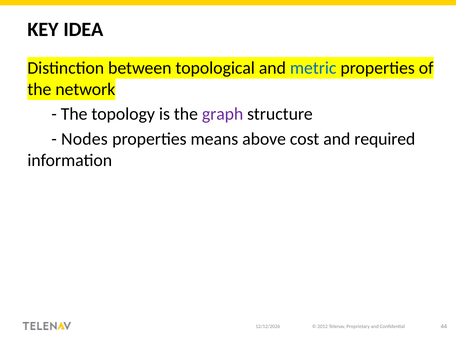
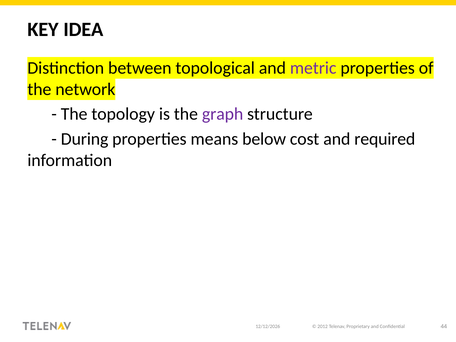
metric colour: blue -> purple
Nodes: Nodes -> During
above: above -> below
